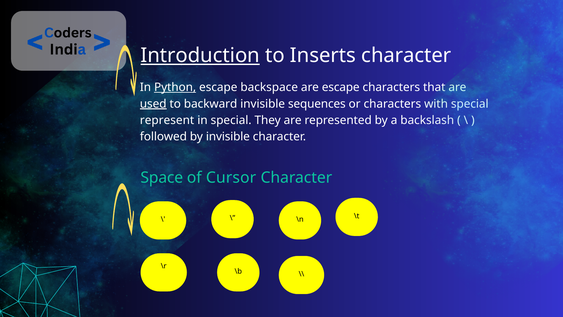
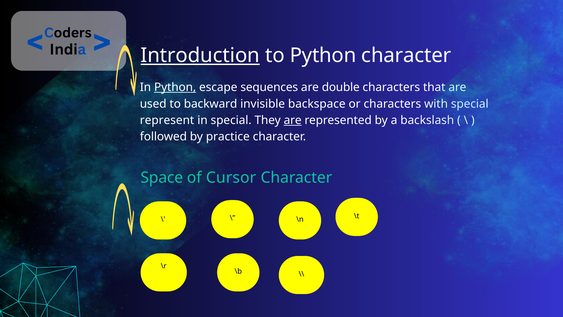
to Inserts: Inserts -> Python
backspace: backspace -> sequences
are escape: escape -> double
used underline: present -> none
sequences: sequences -> backspace
are at (293, 120) underline: none -> present
by invisible: invisible -> practice
